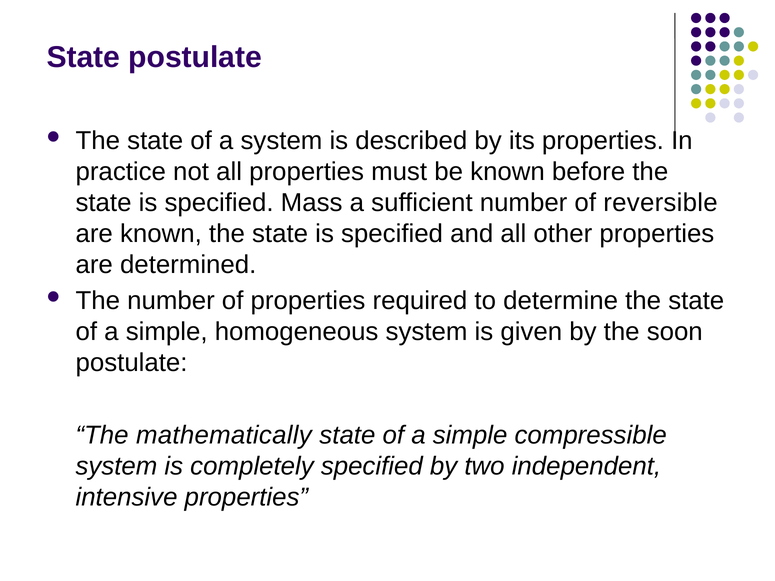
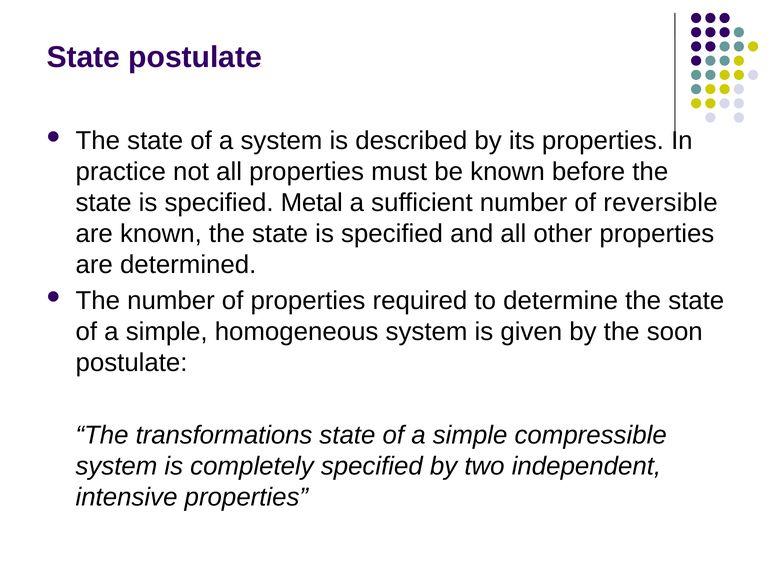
Mass: Mass -> Metal
mathematically: mathematically -> transformations
